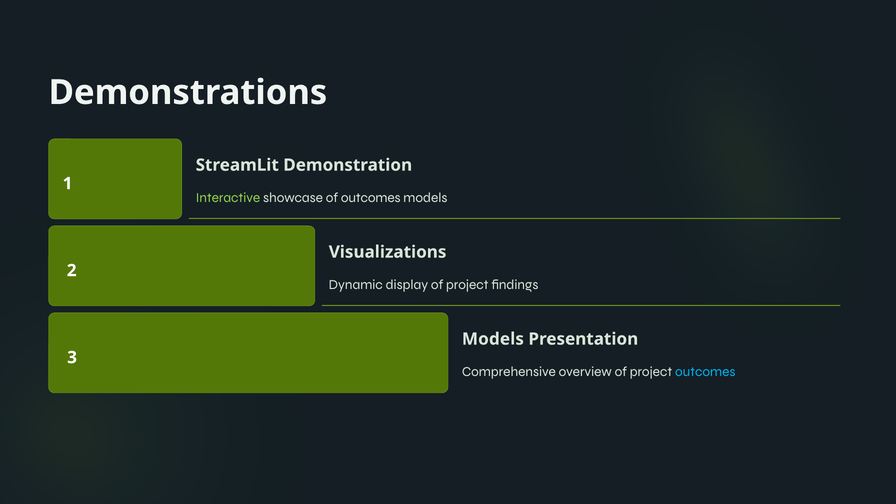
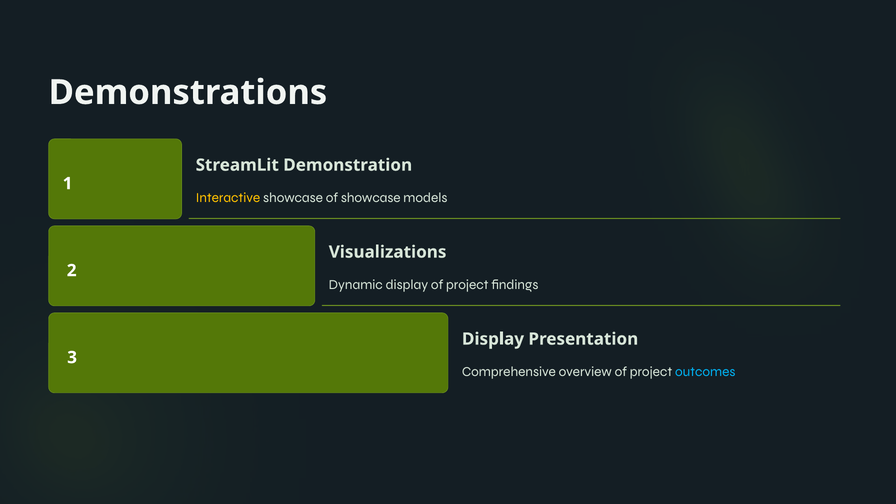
Interactive colour: light green -> yellow
of outcomes: outcomes -> showcase
Models at (493, 339): Models -> Display
